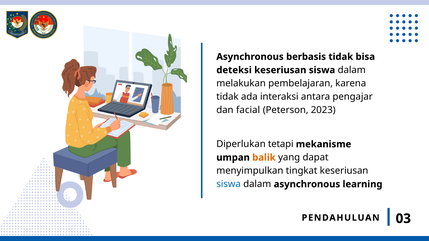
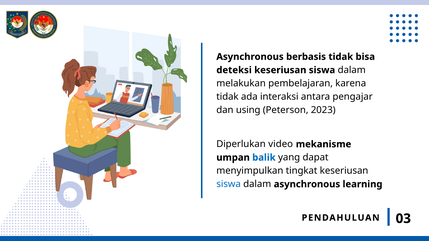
facial: facial -> using
tetapi: tetapi -> video
balik colour: orange -> blue
